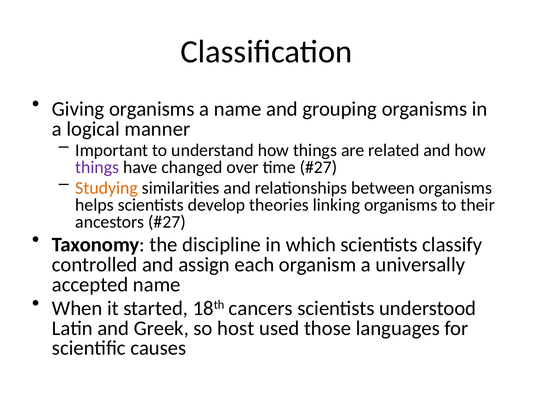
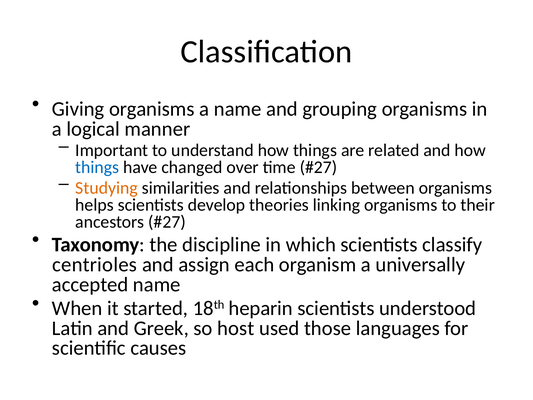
things at (97, 167) colour: purple -> blue
controlled: controlled -> centrioles
cancers: cancers -> heparin
